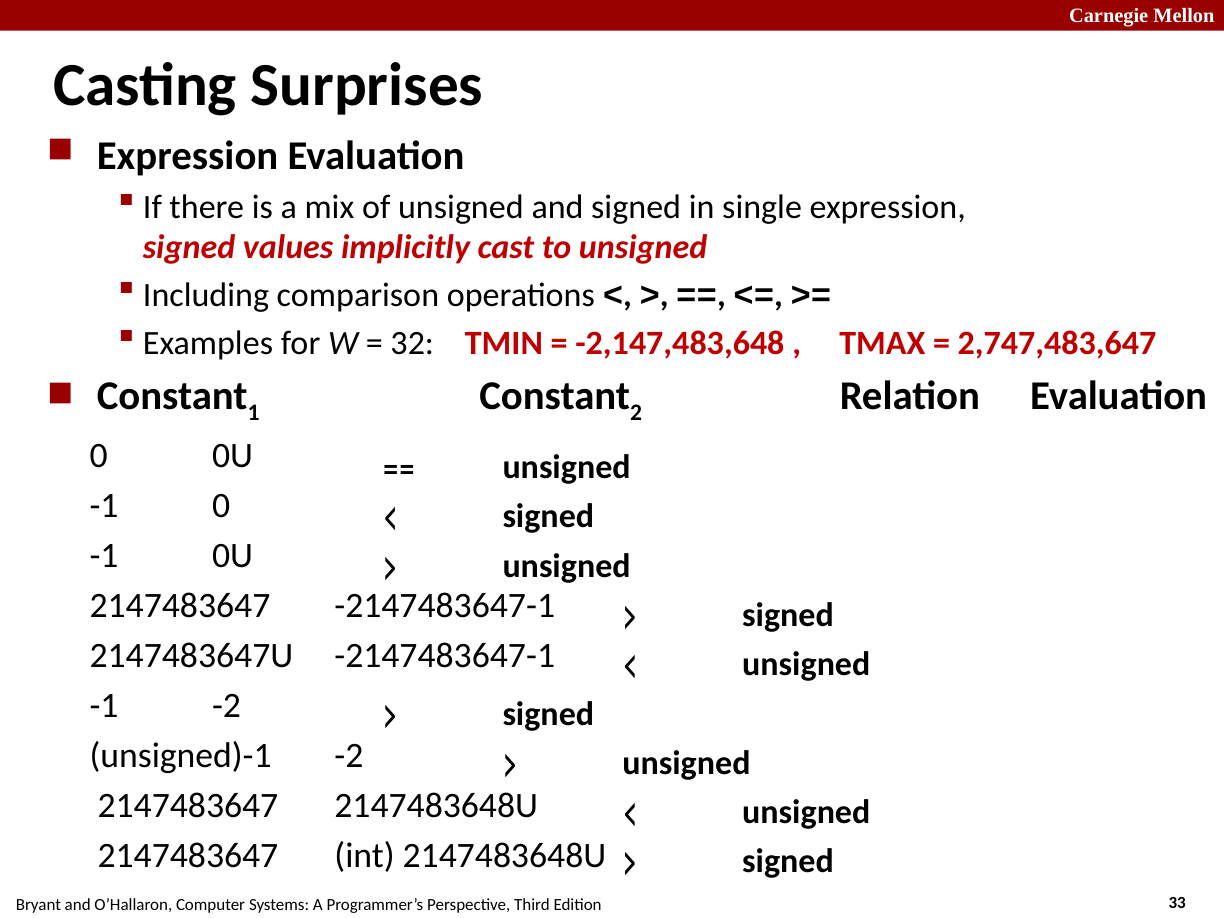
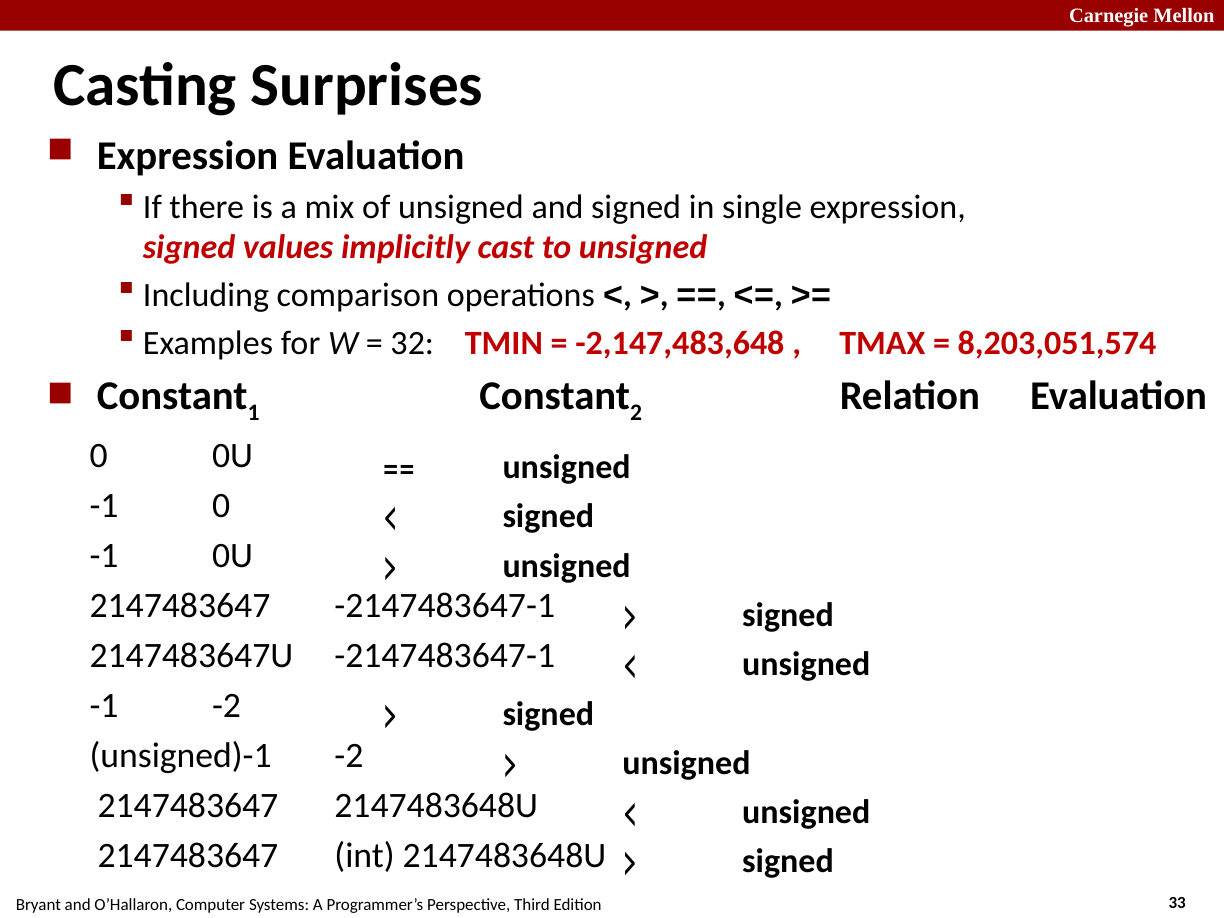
2,747,483,647: 2,747,483,647 -> 8,203,051,574
